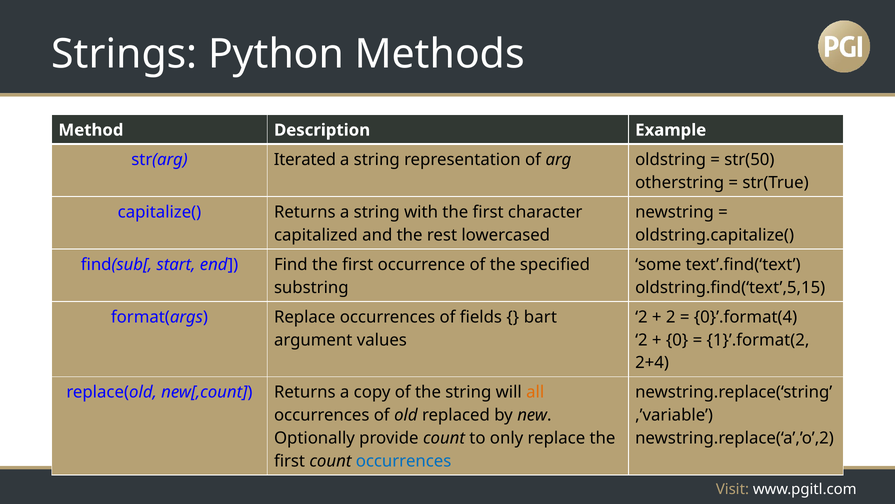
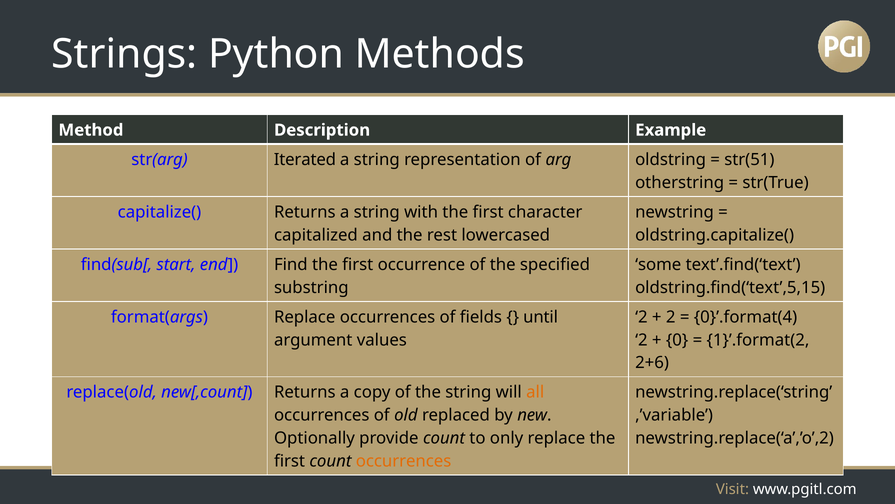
str(50: str(50 -> str(51
bart: bart -> until
2+4: 2+4 -> 2+6
occurrences at (404, 461) colour: blue -> orange
